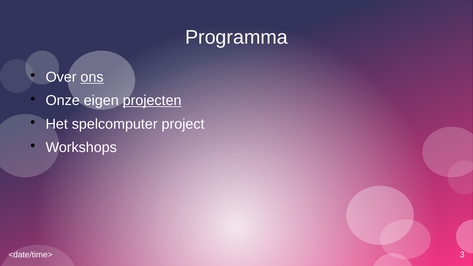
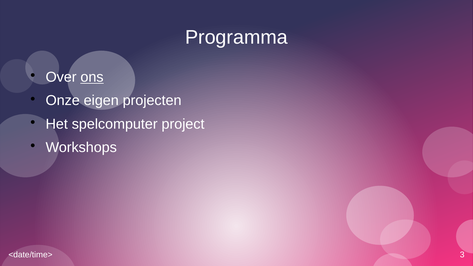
projecten underline: present -> none
